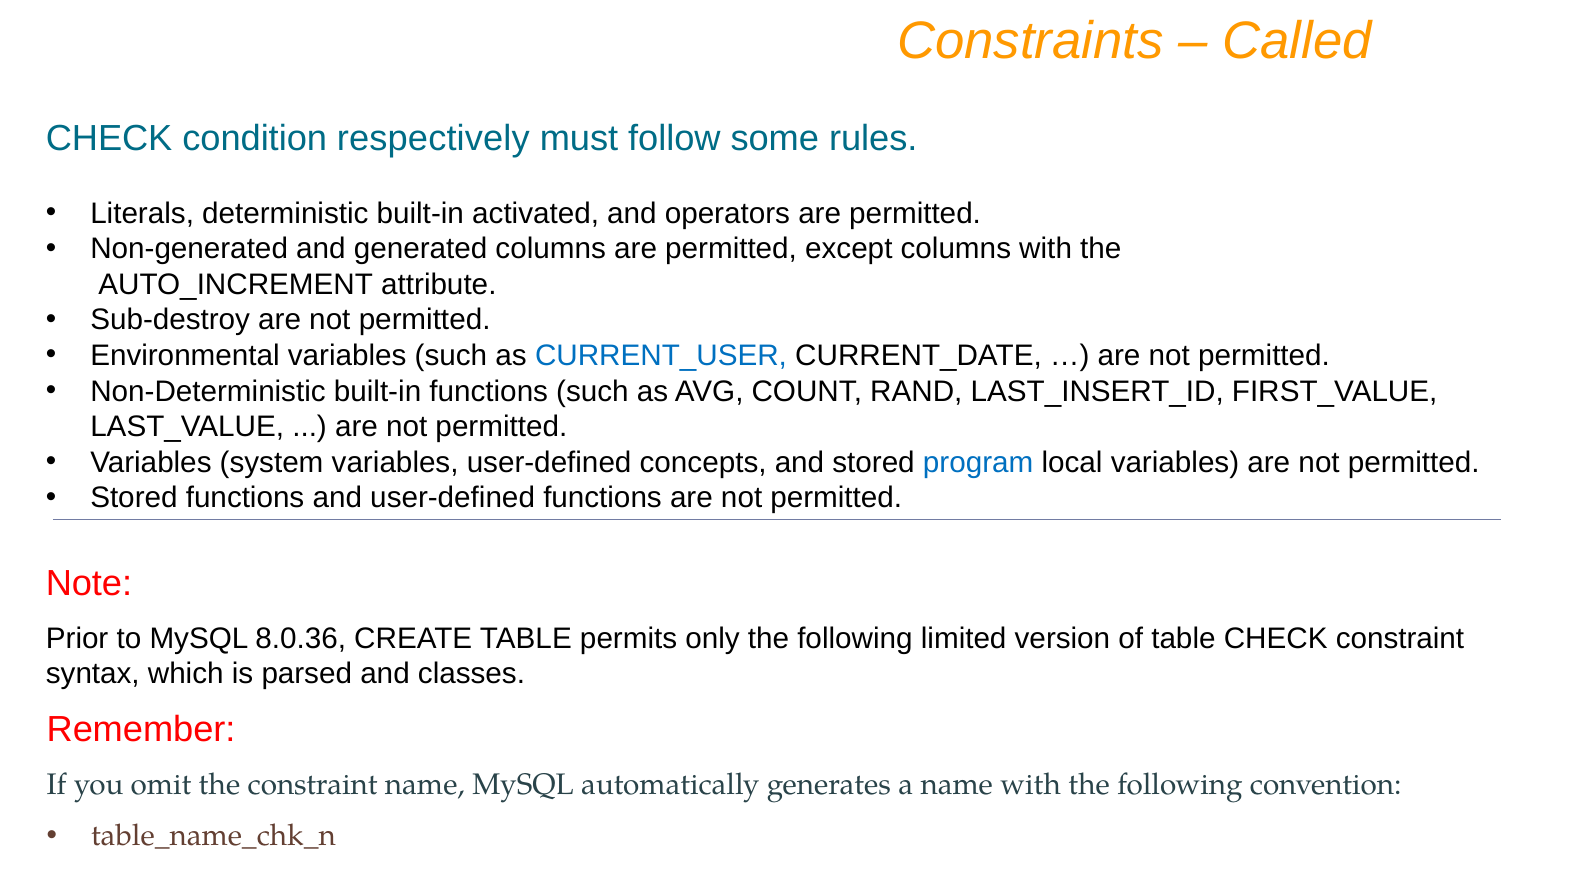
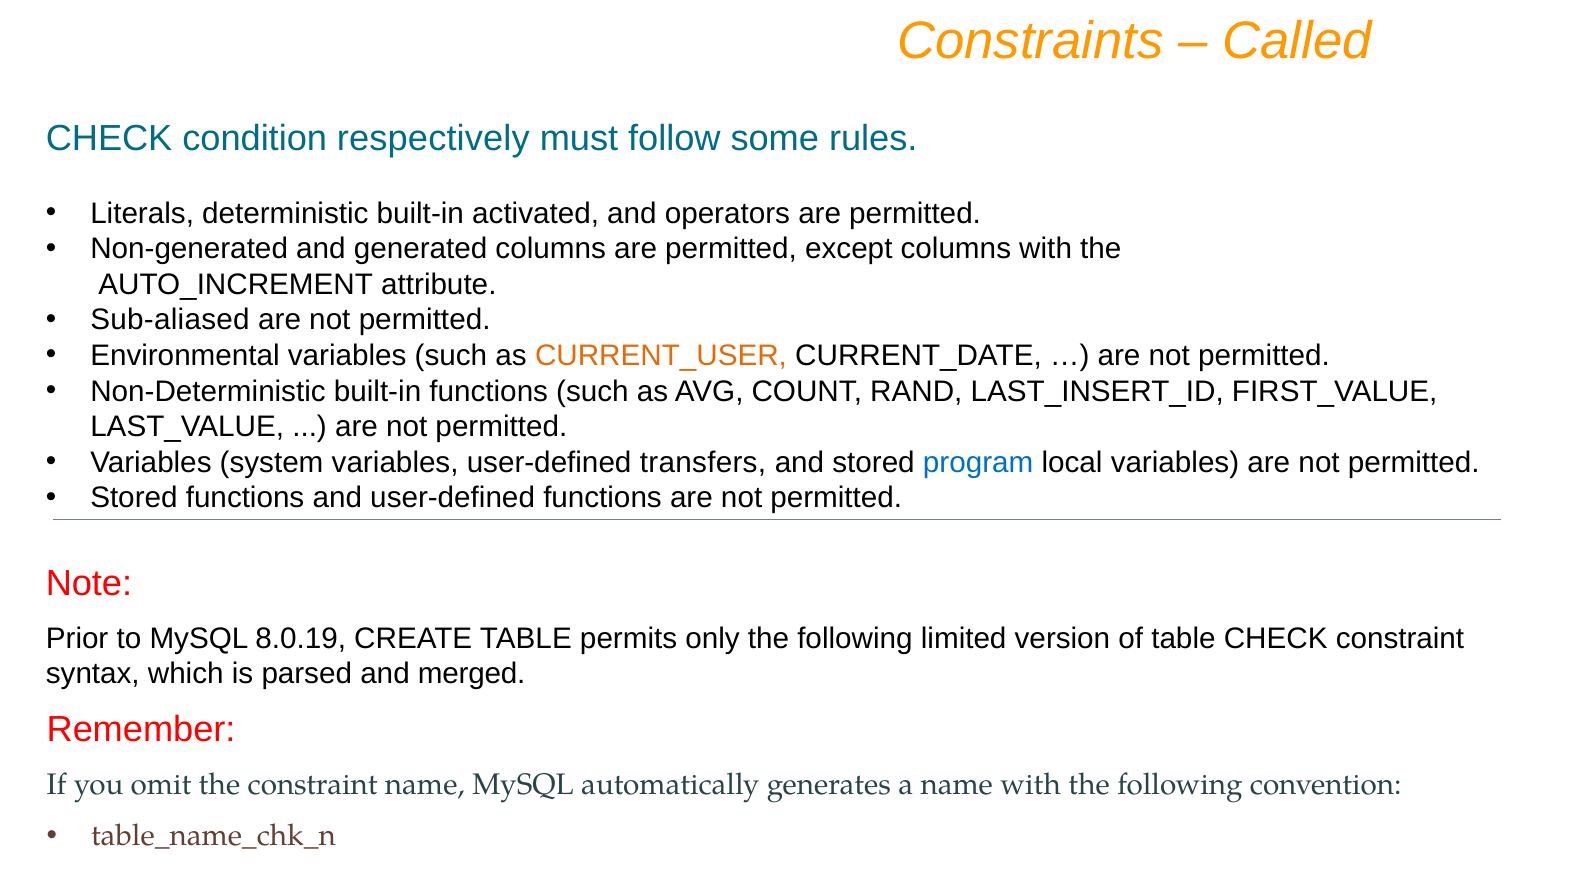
Sub-destroy: Sub-destroy -> Sub-aliased
CURRENT_USER colour: blue -> orange
concepts: concepts -> transfers
8.0.36: 8.0.36 -> 8.0.19
classes: classes -> merged
